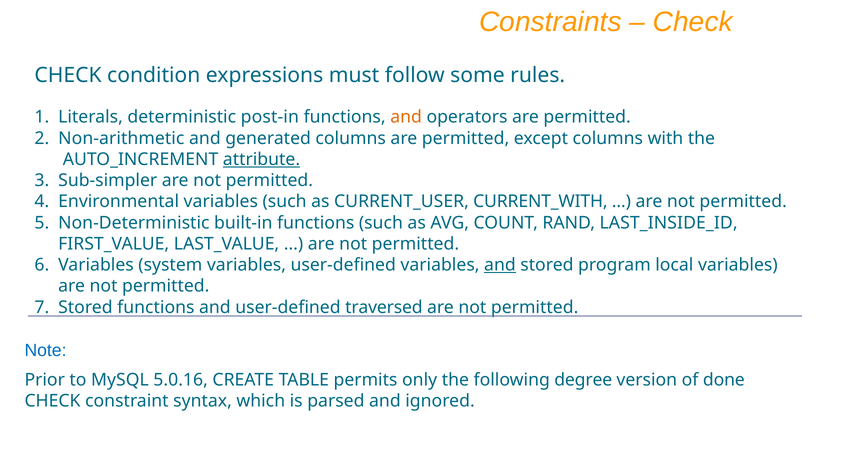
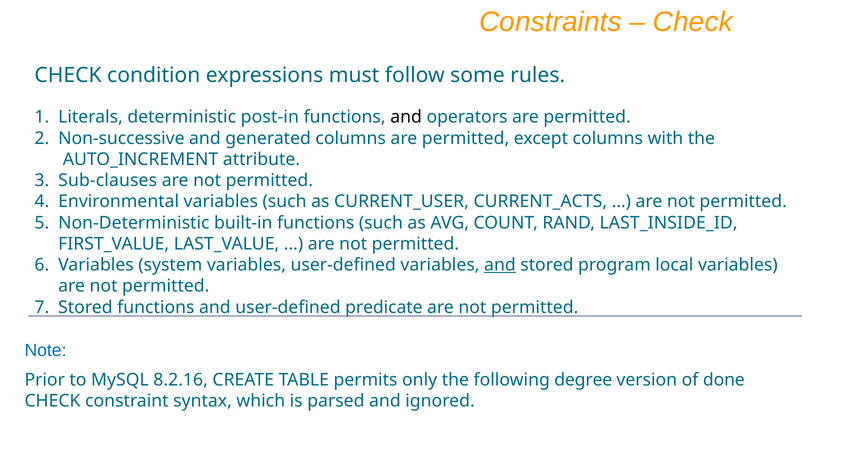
and at (406, 117) colour: orange -> black
Non-arithmetic: Non-arithmetic -> Non-successive
attribute underline: present -> none
Sub-simpler: Sub-simpler -> Sub-clauses
CURRENT_WITH: CURRENT_WITH -> CURRENT_ACTS
traversed: traversed -> predicate
5.0.16: 5.0.16 -> 8.2.16
